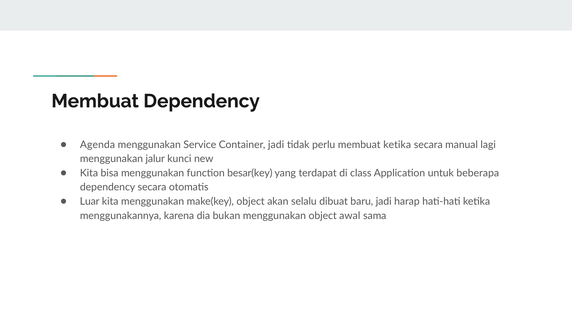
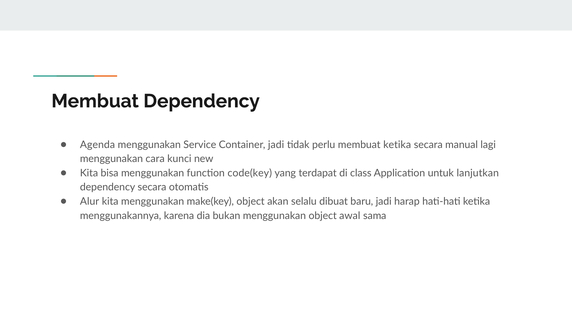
jalur: jalur -> cara
besar(key: besar(key -> code(key
beberapa: beberapa -> lanjutkan
Luar: Luar -> Alur
